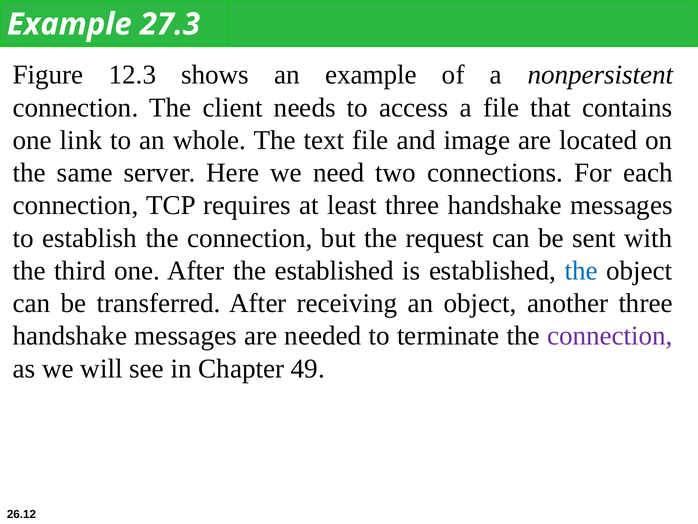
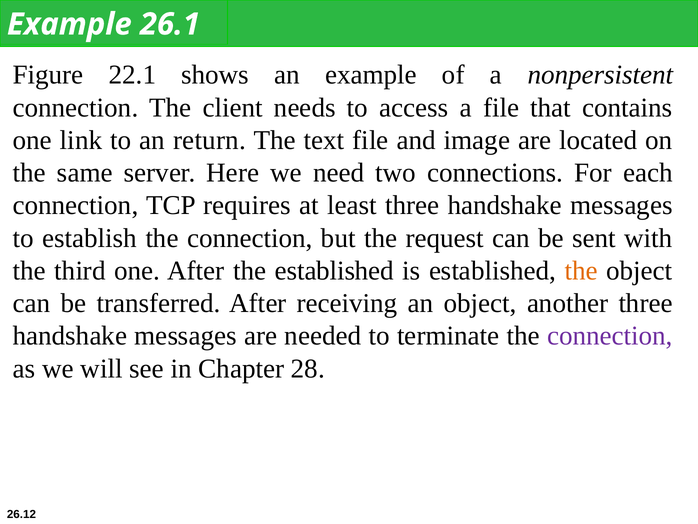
27.3: 27.3 -> 26.1
12.3: 12.3 -> 22.1
whole: whole -> return
the at (581, 270) colour: blue -> orange
49: 49 -> 28
